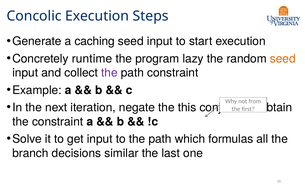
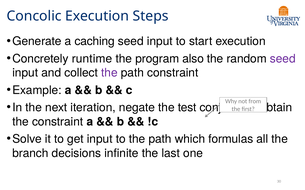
lazy: lazy -> also
seed at (283, 59) colour: orange -> purple
this: this -> test
similar: similar -> infinite
